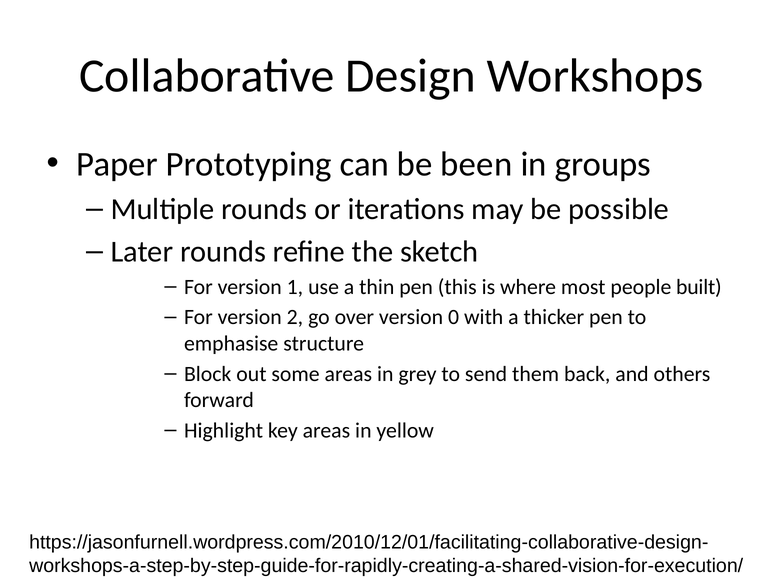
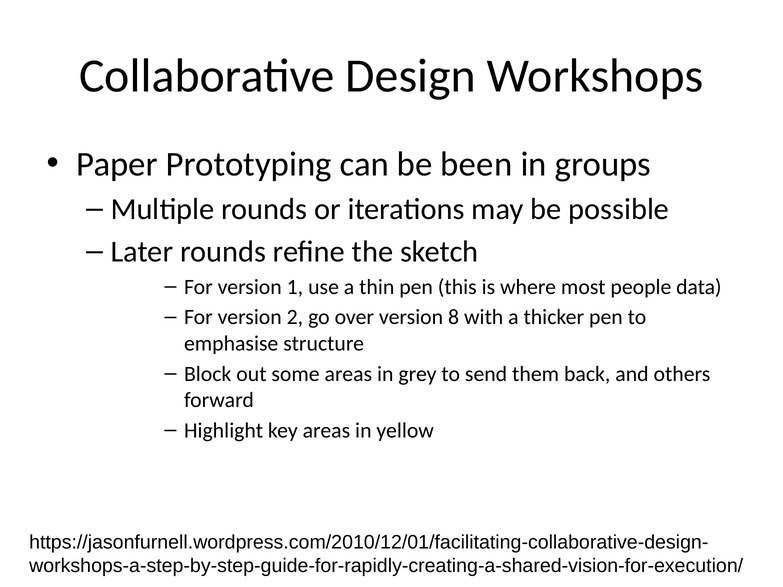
built: built -> data
0: 0 -> 8
